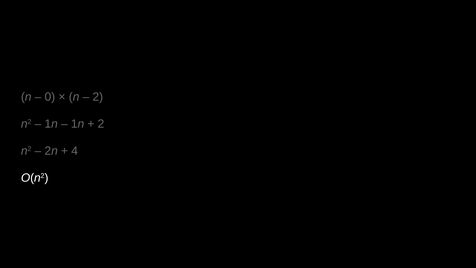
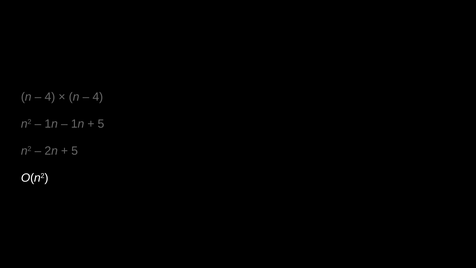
0 at (50, 97): 0 -> 4
2 at (98, 97): 2 -> 4
2 at (101, 124): 2 -> 5
4 at (75, 151): 4 -> 5
